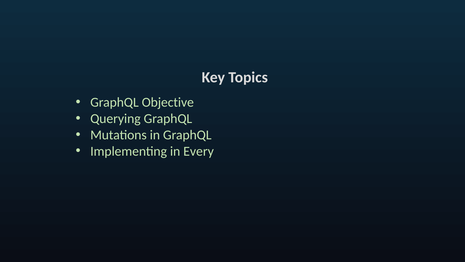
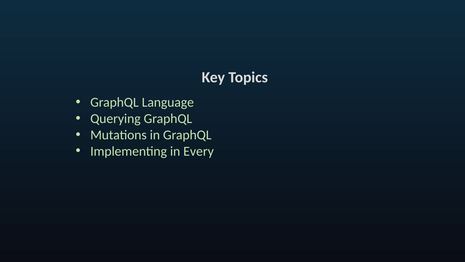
Objective: Objective -> Language
